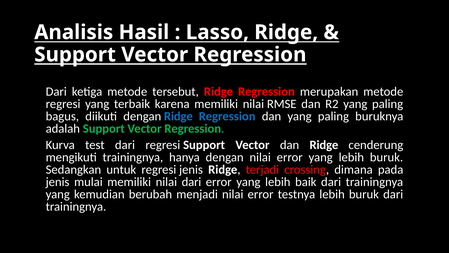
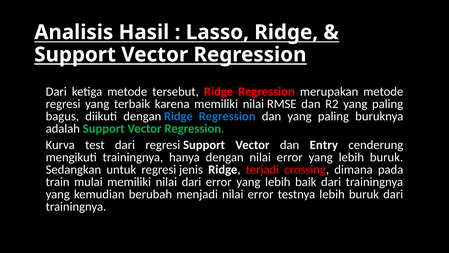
dan Ridge: Ridge -> Entry
jenis at (58, 182): jenis -> train
